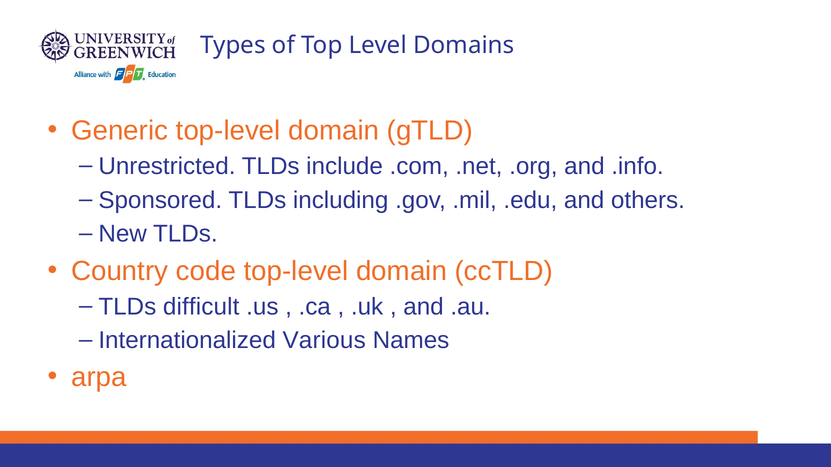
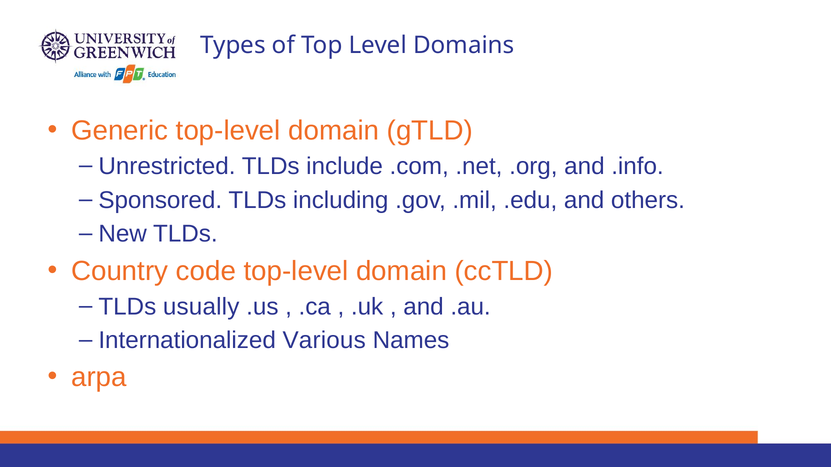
difficult: difficult -> usually
